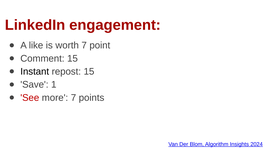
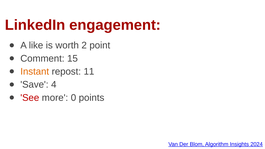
worth 7: 7 -> 2
Instant colour: black -> orange
repost 15: 15 -> 11
1: 1 -> 4
more 7: 7 -> 0
